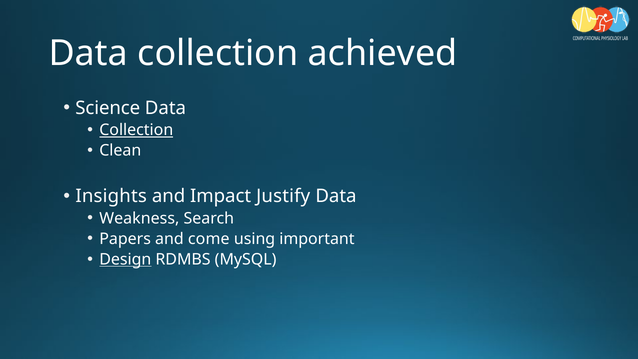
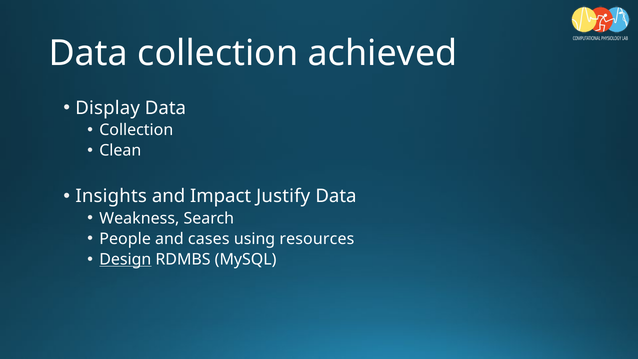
Science: Science -> Display
Collection at (136, 130) underline: present -> none
Papers: Papers -> People
come: come -> cases
important: important -> resources
